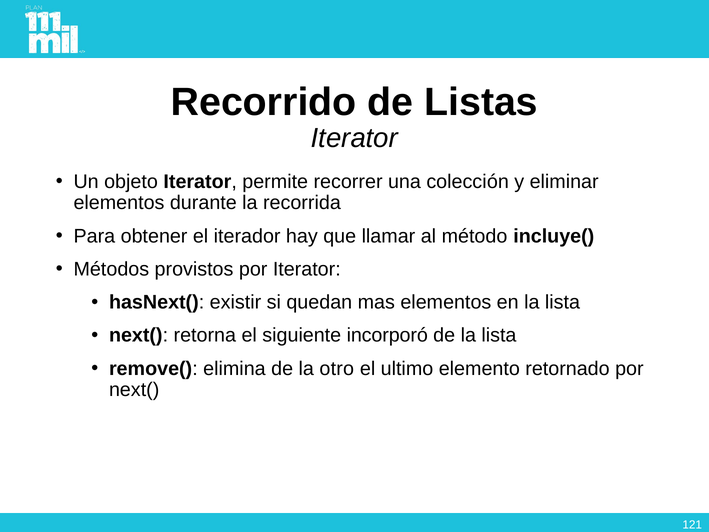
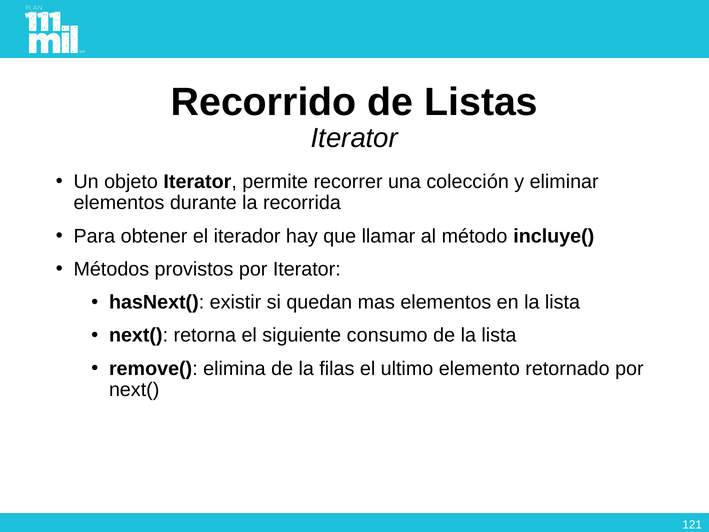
incorporó: incorporó -> consumo
otro: otro -> filas
